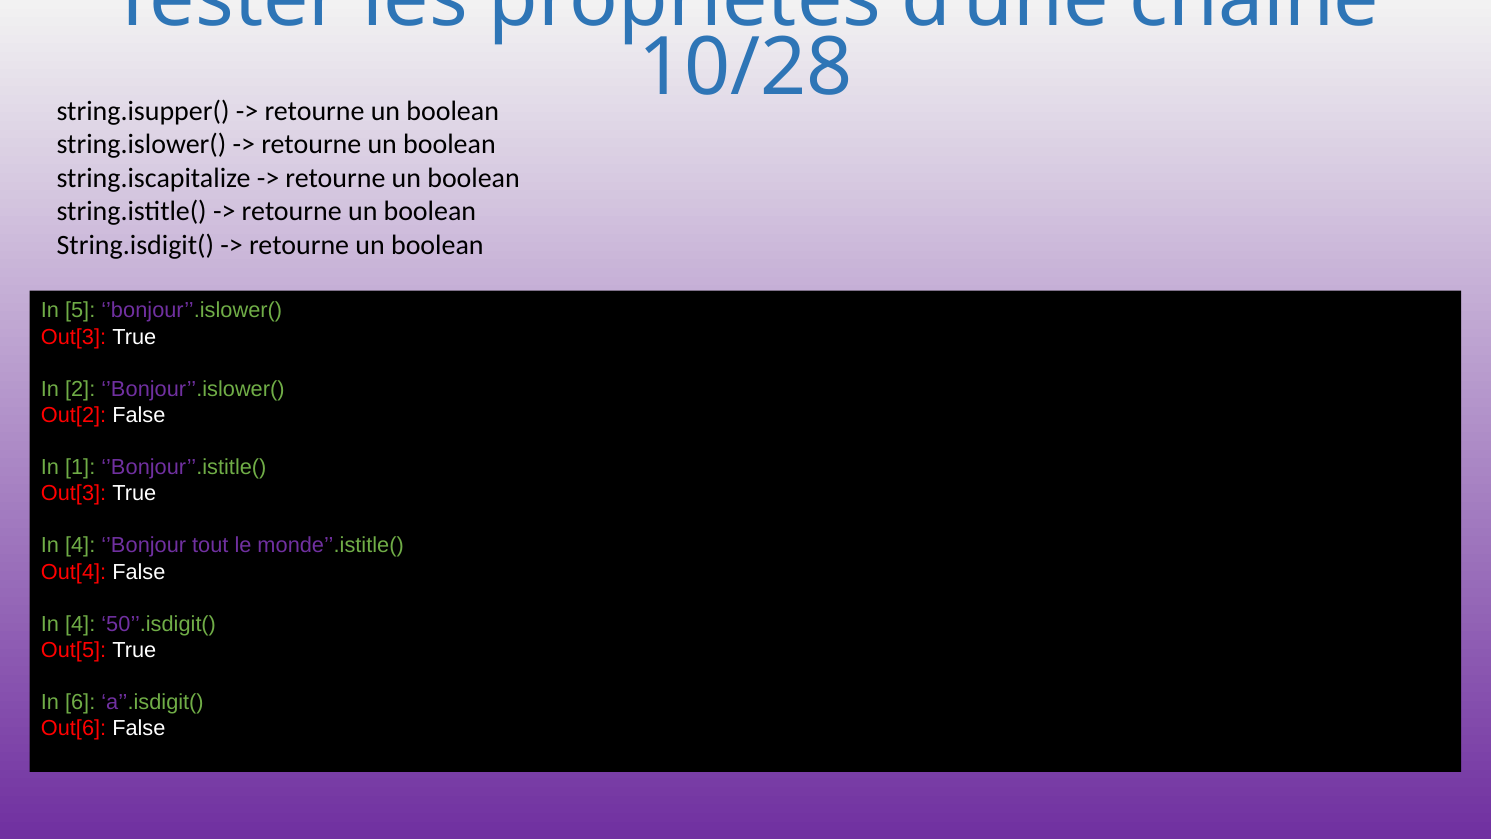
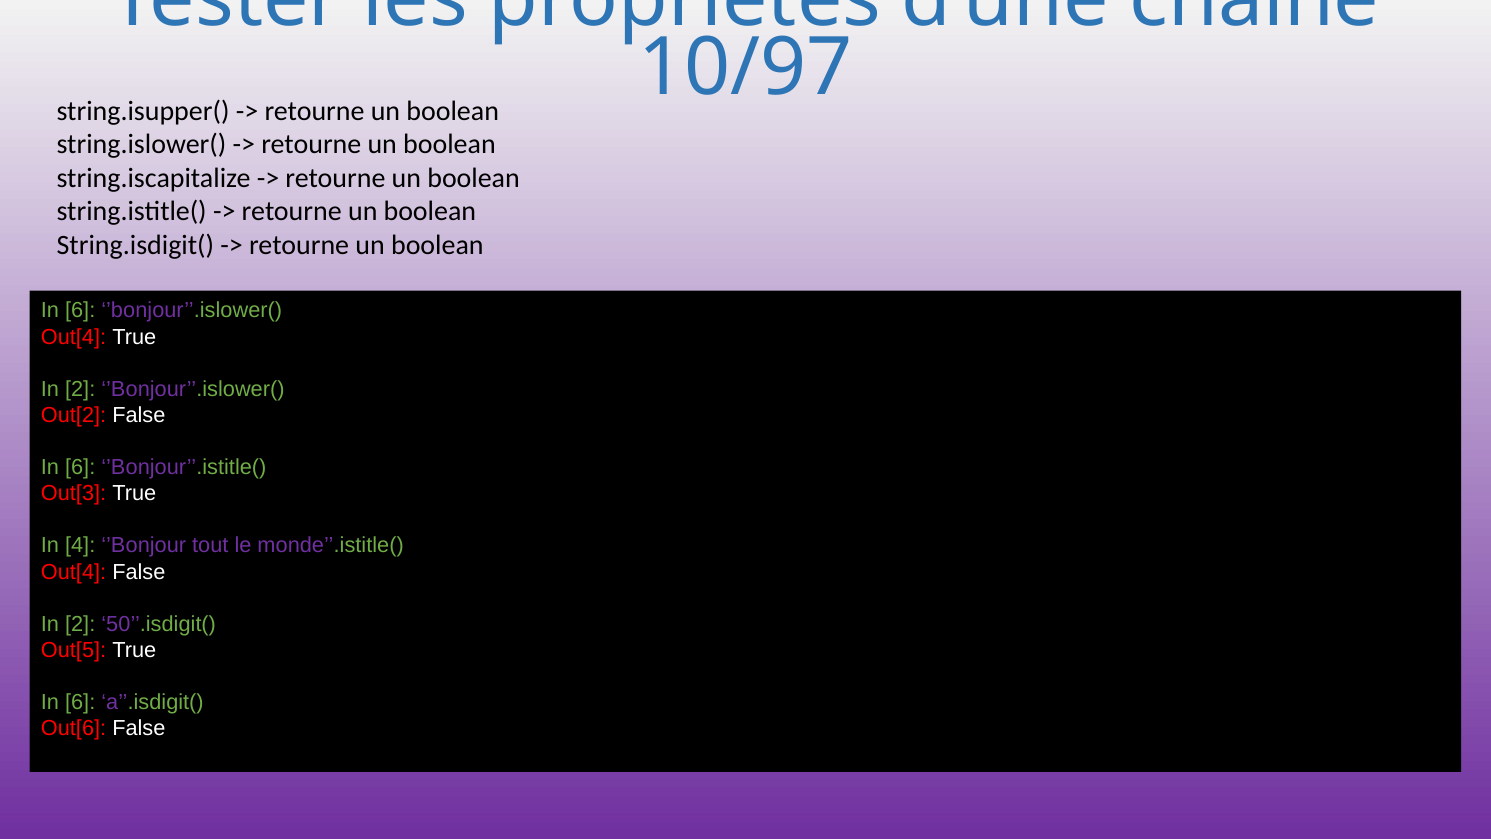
10/28: 10/28 -> 10/97
5 at (80, 311): 5 -> 6
Out[3 at (73, 337): Out[3 -> Out[4
1 at (80, 467): 1 -> 6
4 at (80, 624): 4 -> 2
